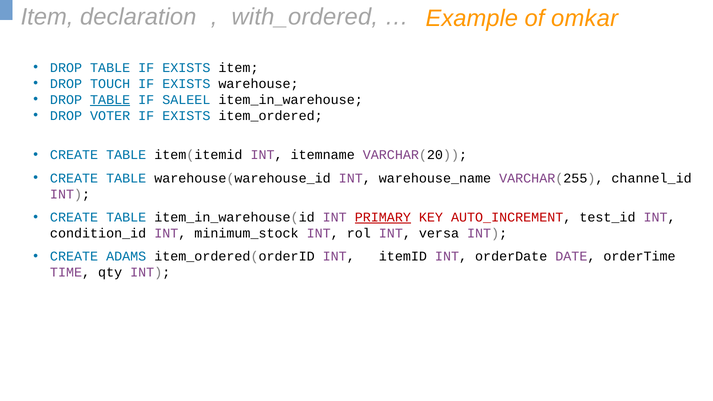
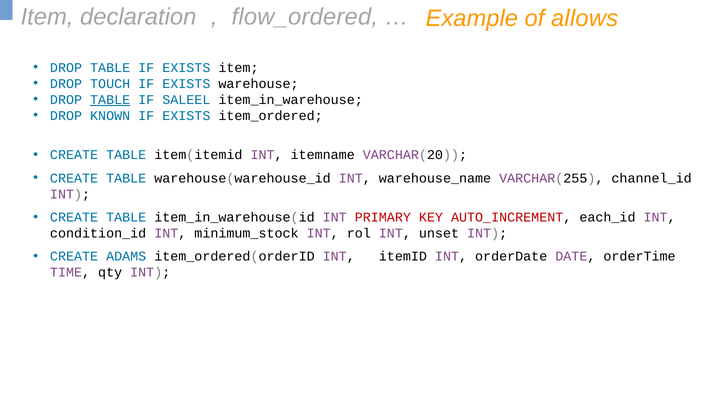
with_ordered: with_ordered -> flow_ordered
omkar: omkar -> allows
VOTER: VOTER -> KNOWN
PRIMARY underline: present -> none
test_id: test_id -> each_id
versa: versa -> unset
